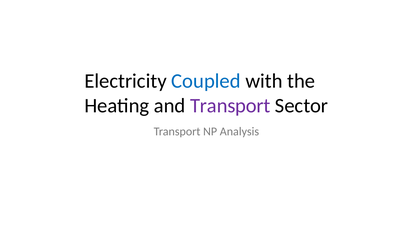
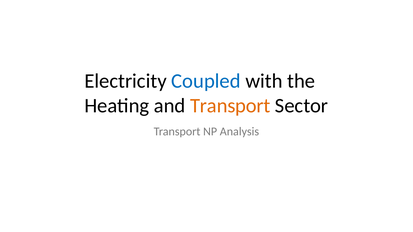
Transport at (230, 106) colour: purple -> orange
